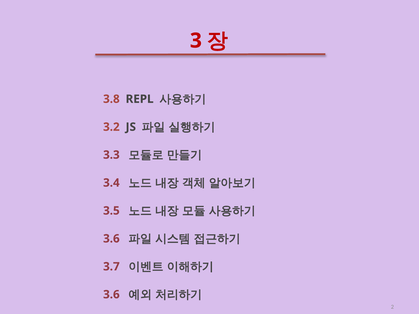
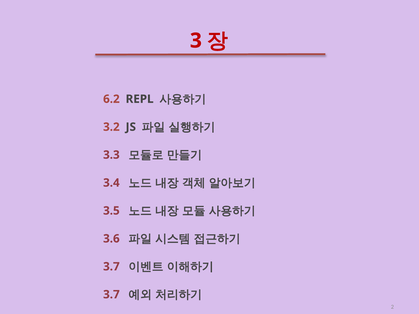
3.8: 3.8 -> 6.2
3.6 at (111, 295): 3.6 -> 3.7
